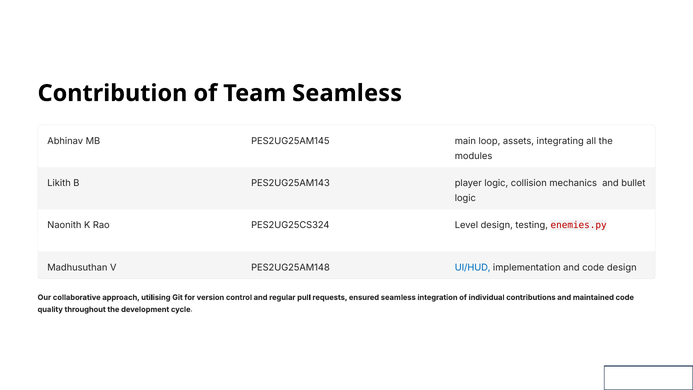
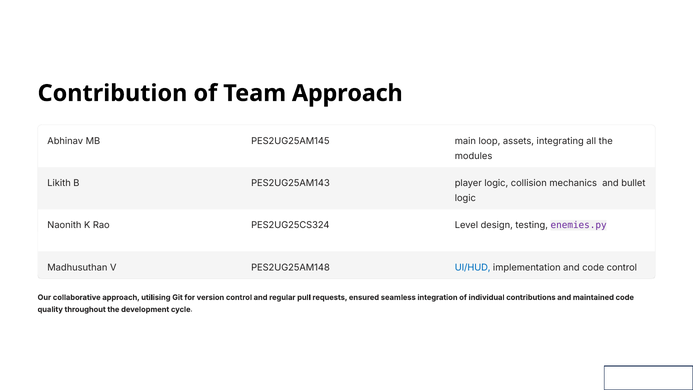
Team Seamless: Seamless -> Approach
enemies.py colour: red -> purple
code design: design -> control
